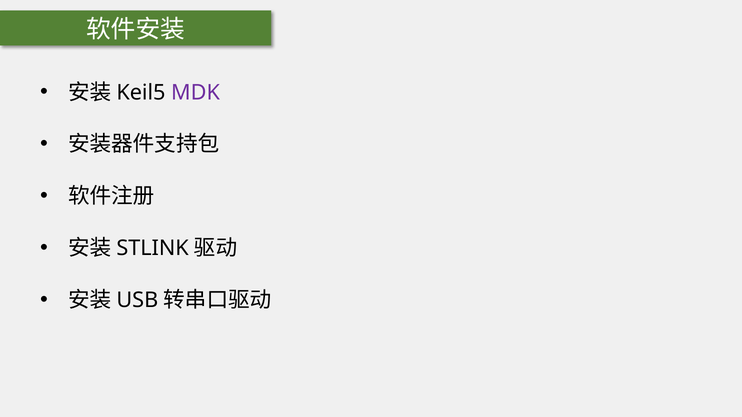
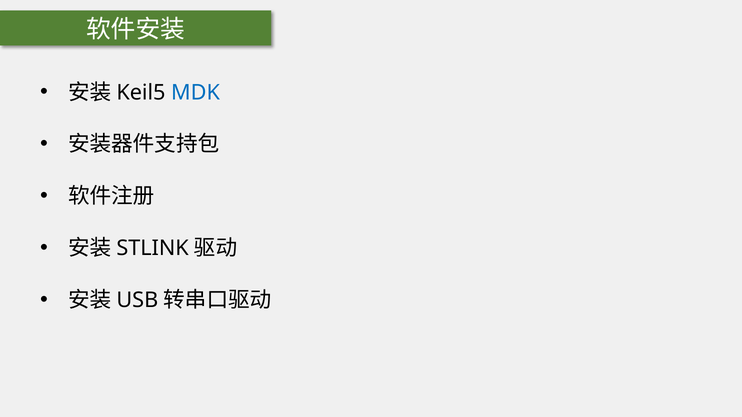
MDK colour: purple -> blue
